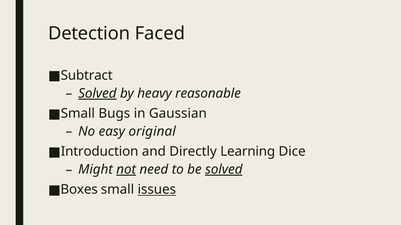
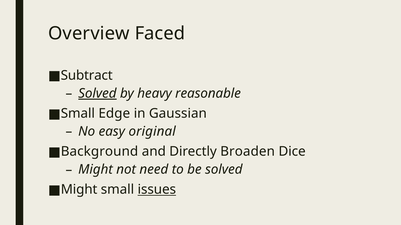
Detection: Detection -> Overview
Bugs: Bugs -> Edge
Introduction: Introduction -> Background
Learning: Learning -> Broaden
not underline: present -> none
solved at (224, 170) underline: present -> none
Boxes at (79, 190): Boxes -> Might
